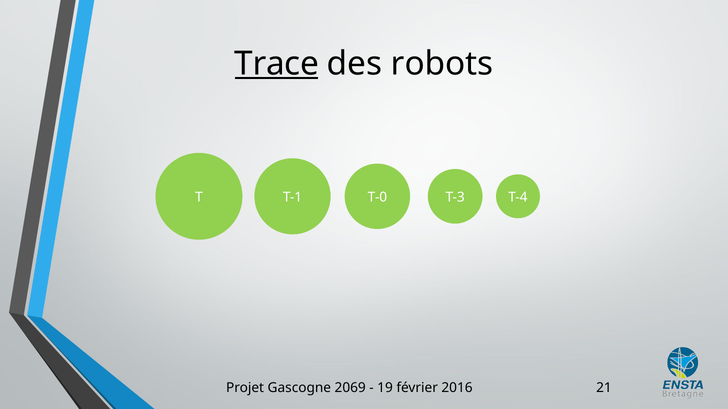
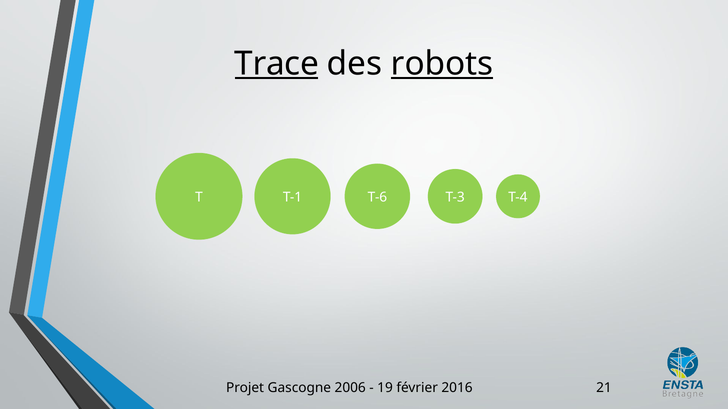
robots underline: none -> present
T-0: T-0 -> T-6
2069: 2069 -> 2006
